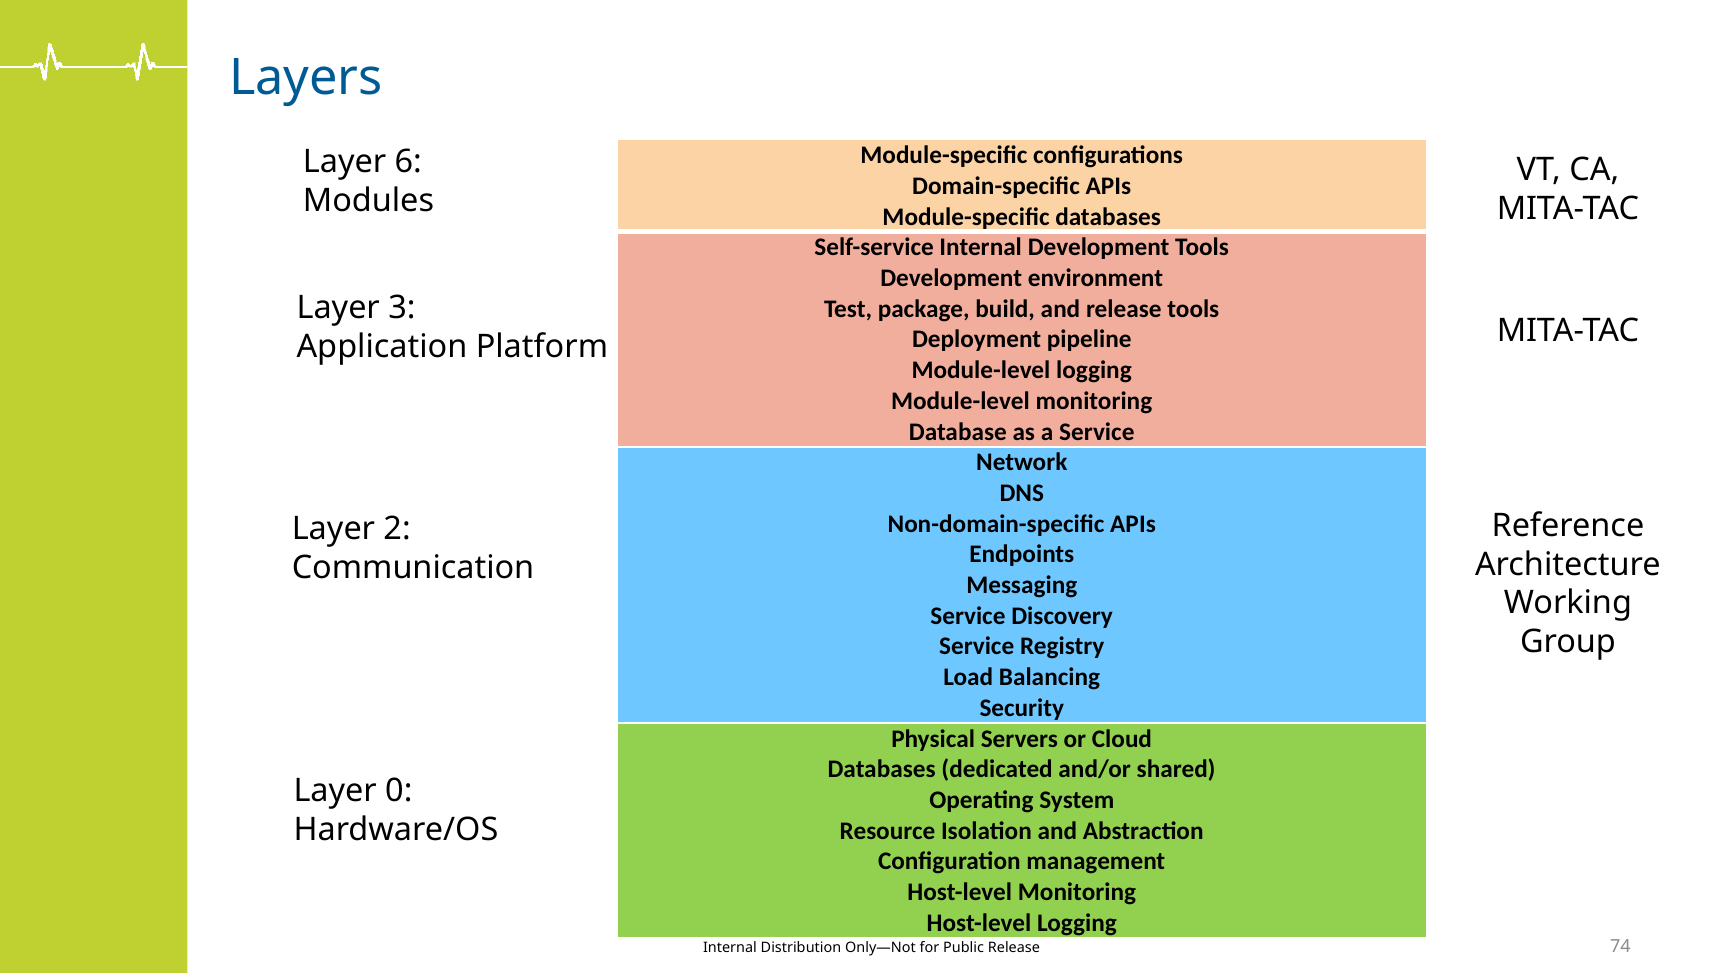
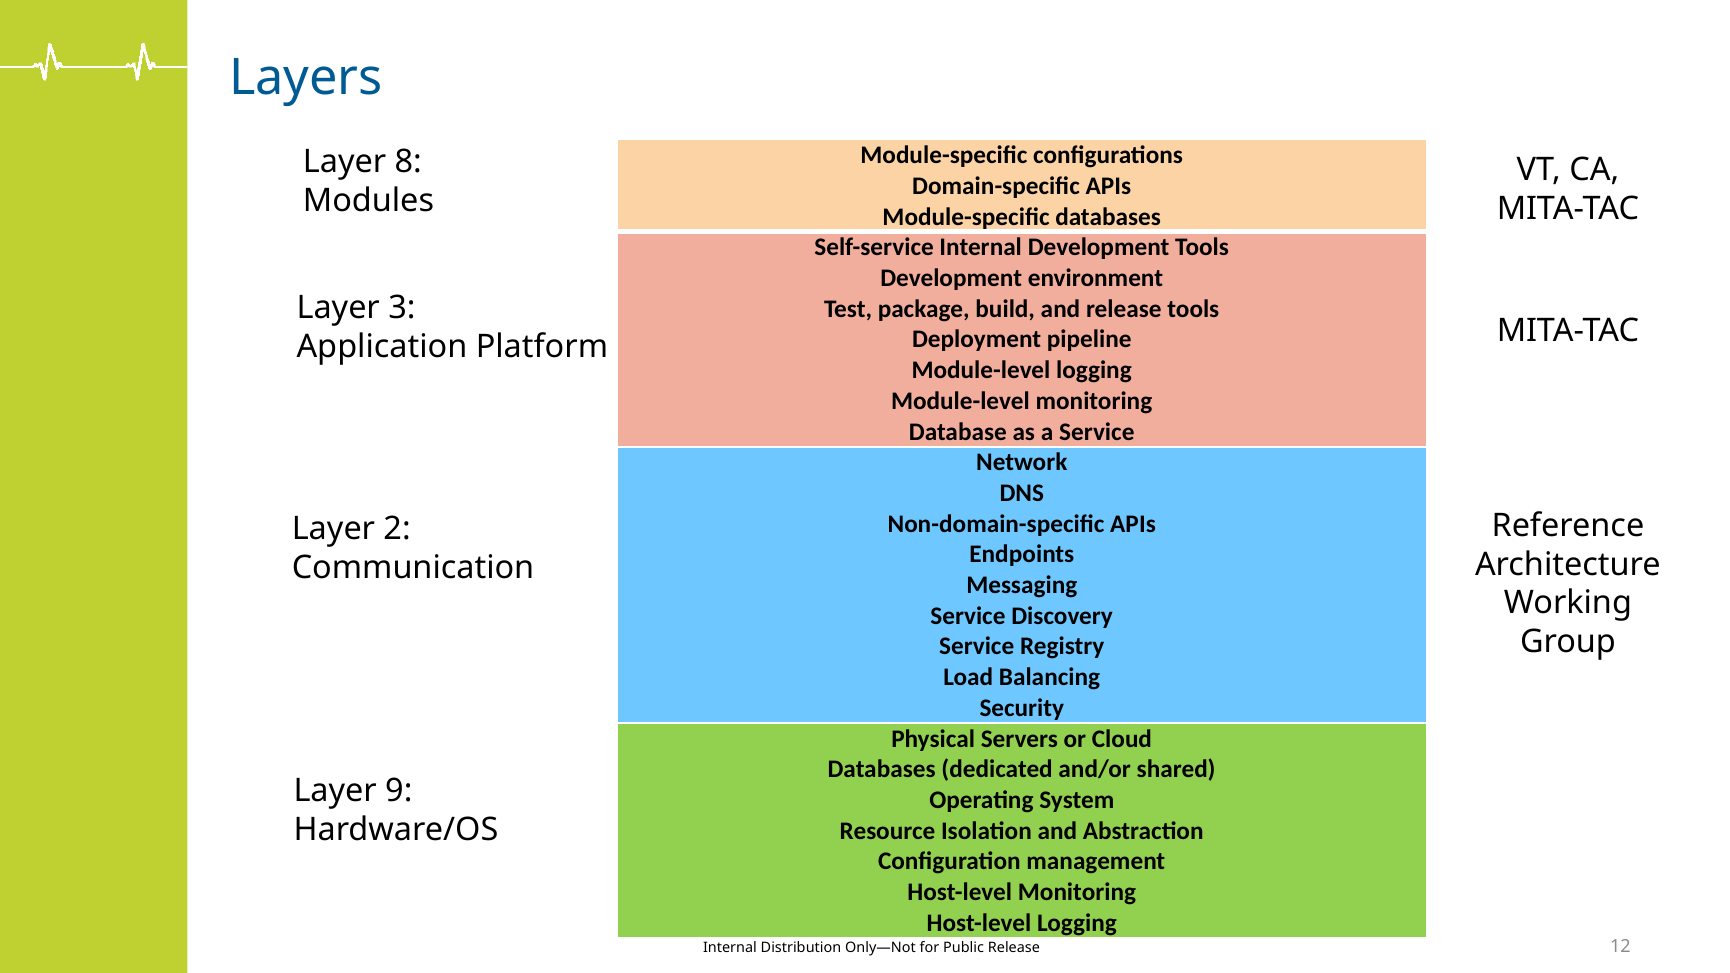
6: 6 -> 8
0: 0 -> 9
74: 74 -> 12
